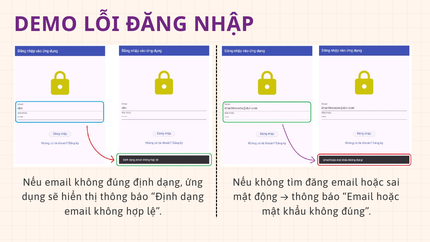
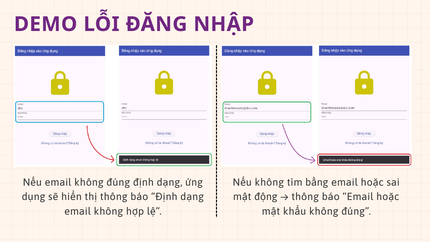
tìm đăng: đăng -> bằng
